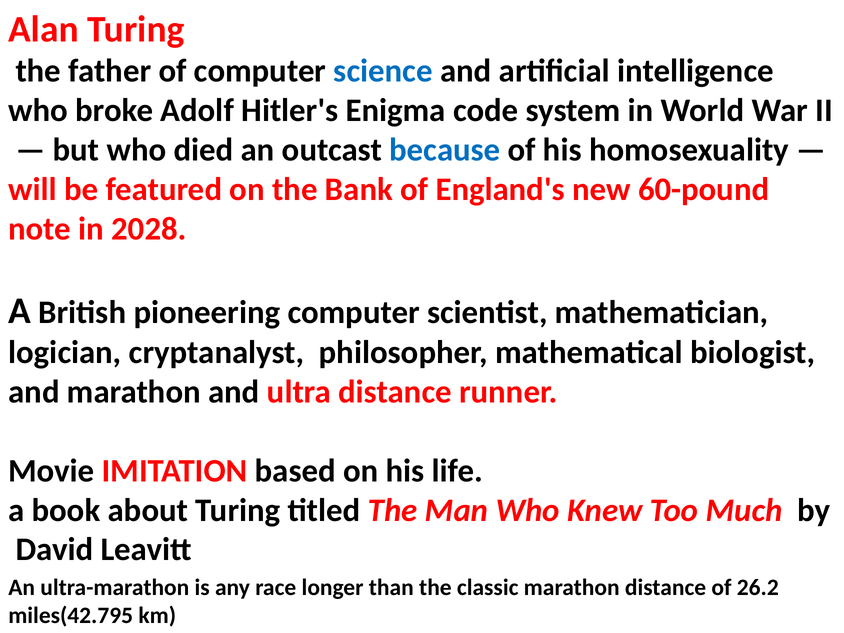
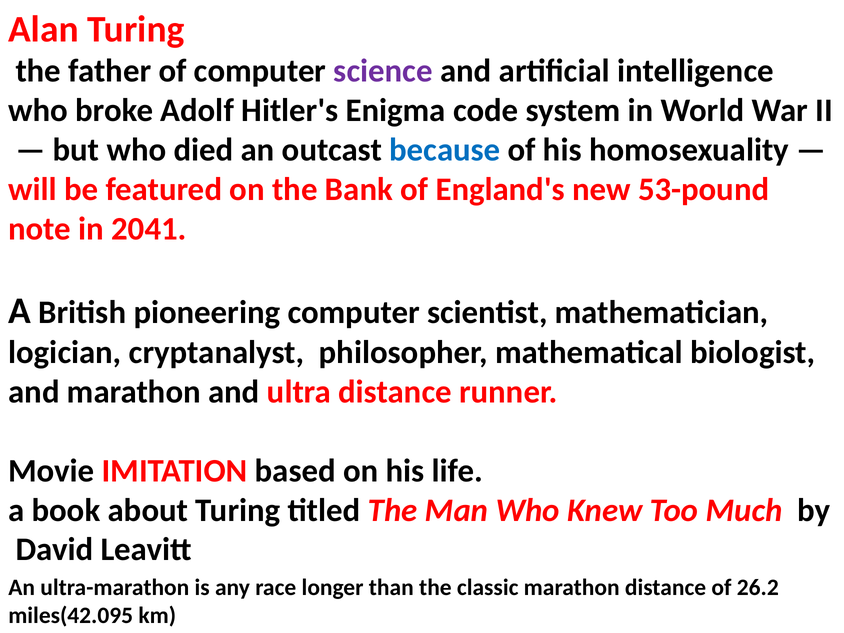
science colour: blue -> purple
60-pound: 60-pound -> 53-pound
2028: 2028 -> 2041
miles(42.795: miles(42.795 -> miles(42.095
